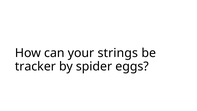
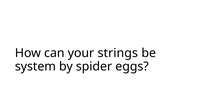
tracker: tracker -> system
